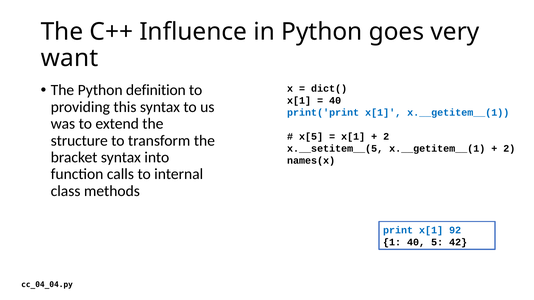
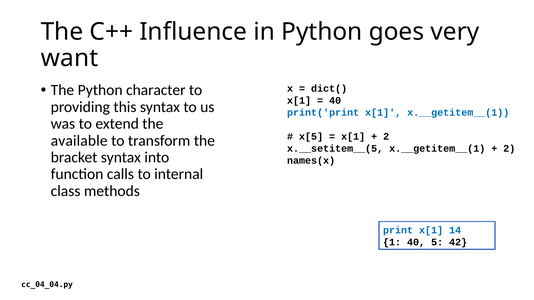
definition: definition -> character
structure: structure -> available
92: 92 -> 14
